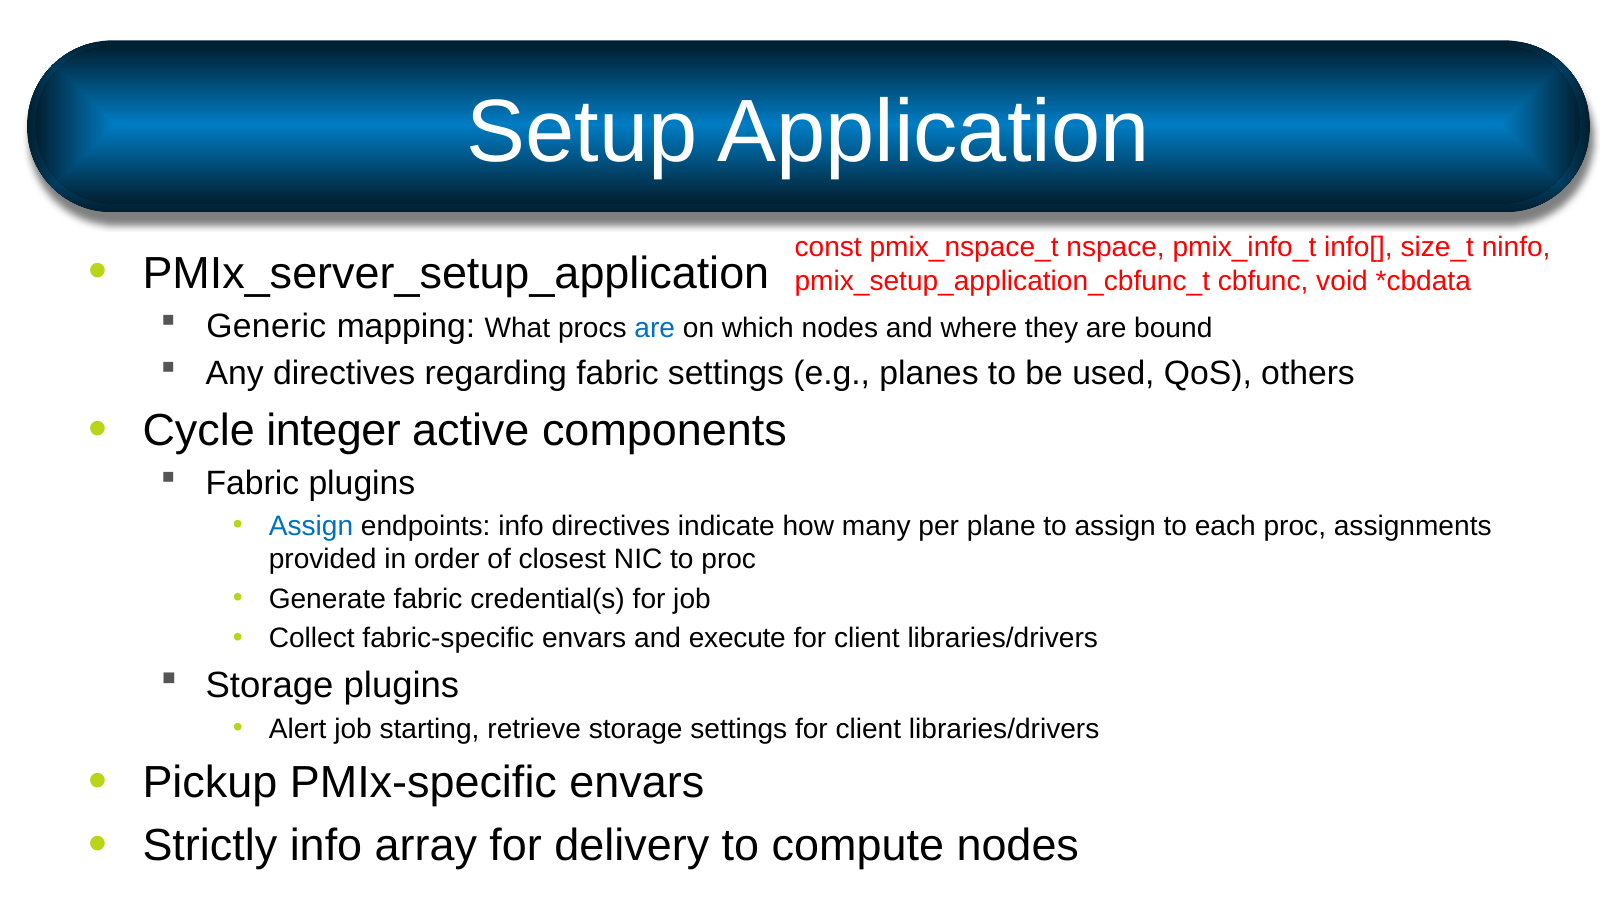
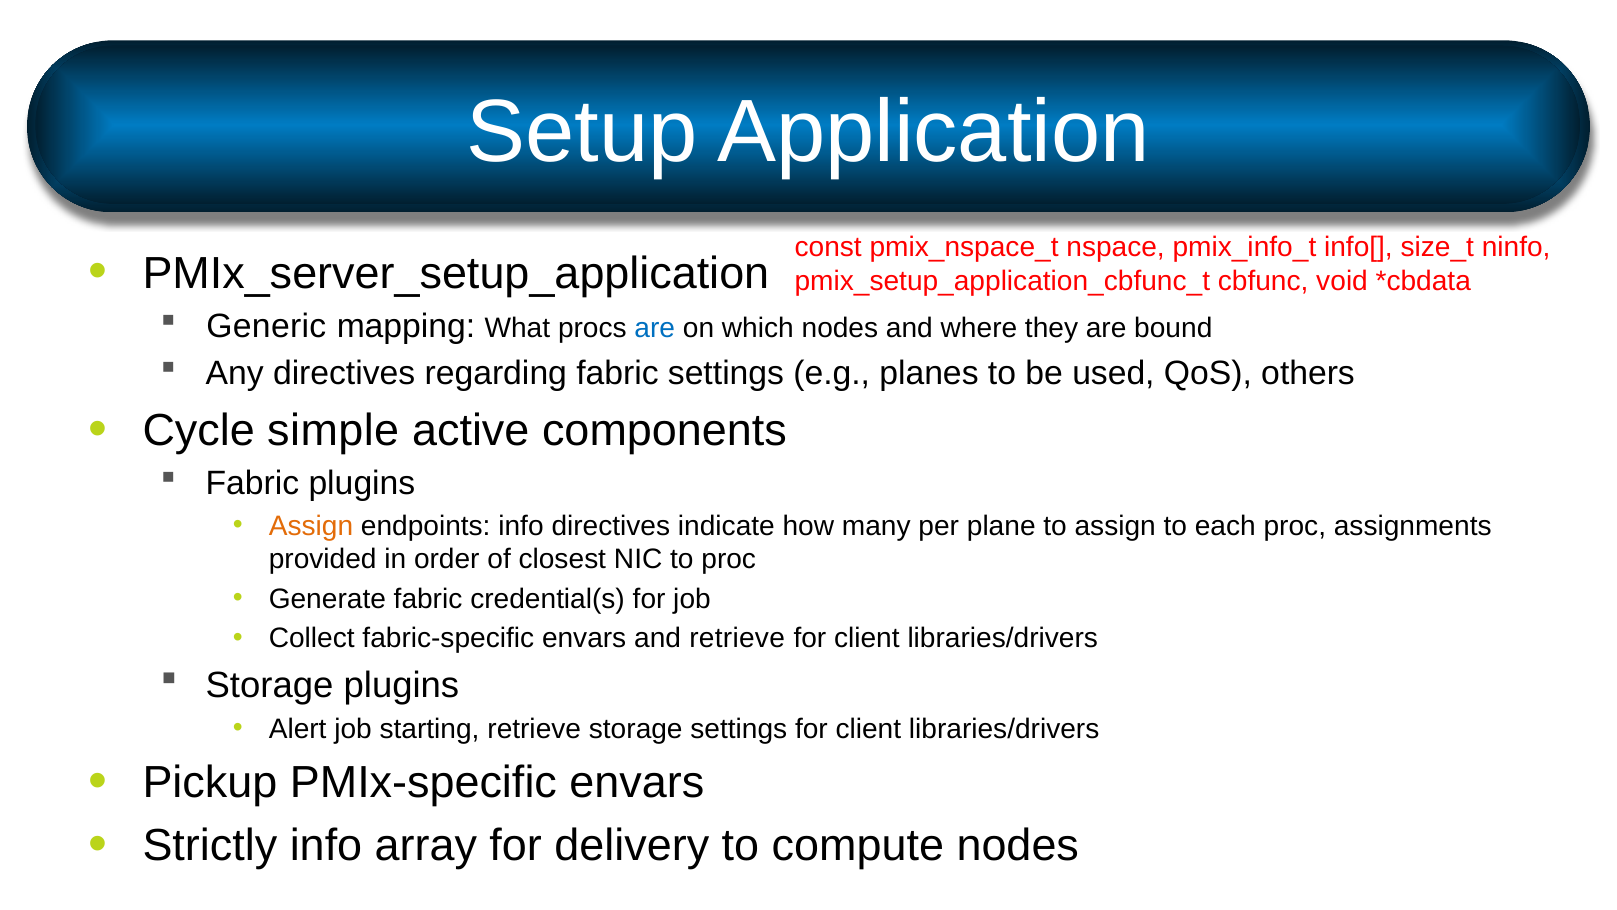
integer: integer -> simple
Assign at (311, 526) colour: blue -> orange
and execute: execute -> retrieve
